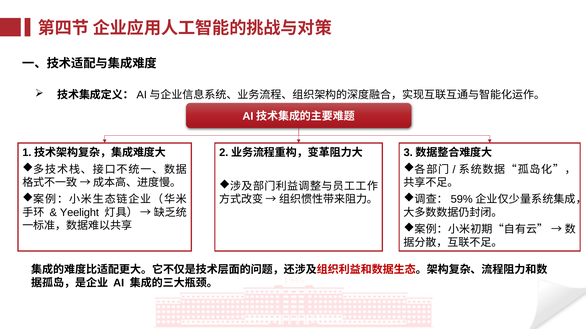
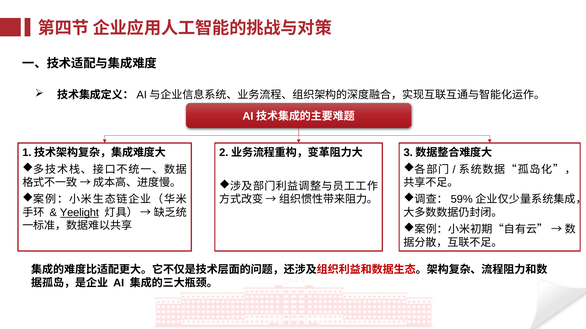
Yeelight underline: none -> present
